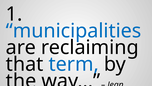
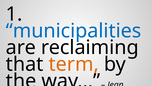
term colour: blue -> orange
